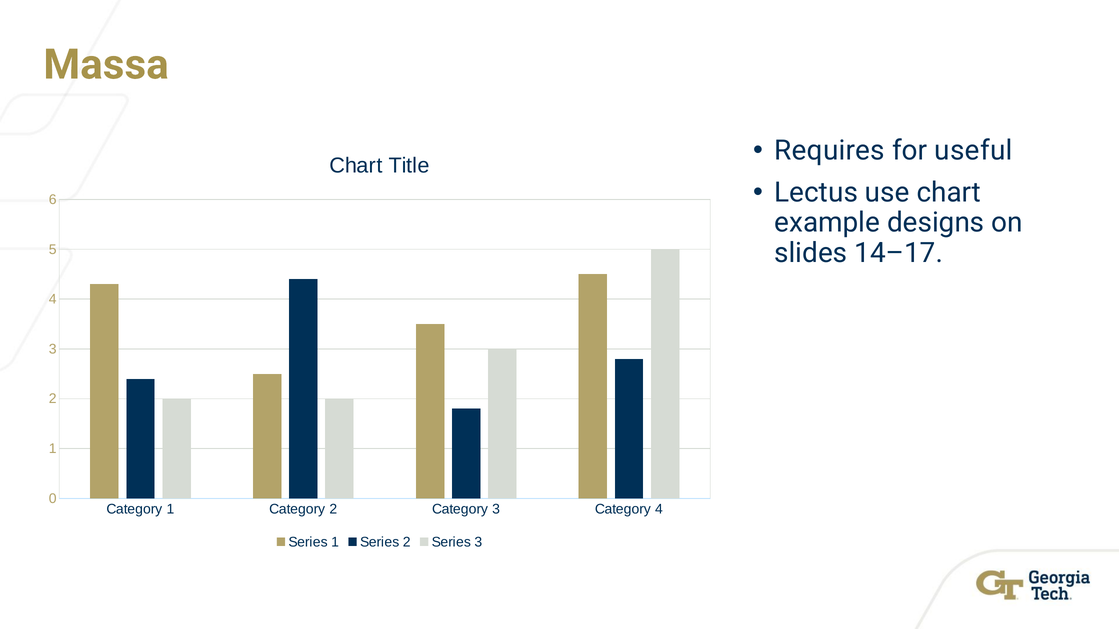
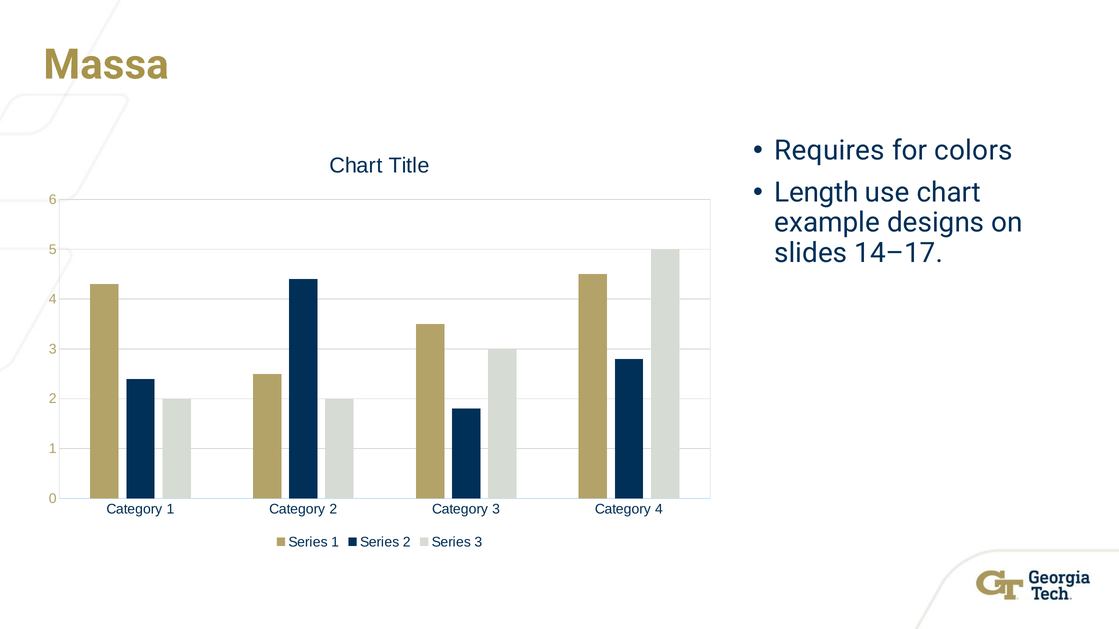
useful: useful -> colors
Lectus: Lectus -> Length
